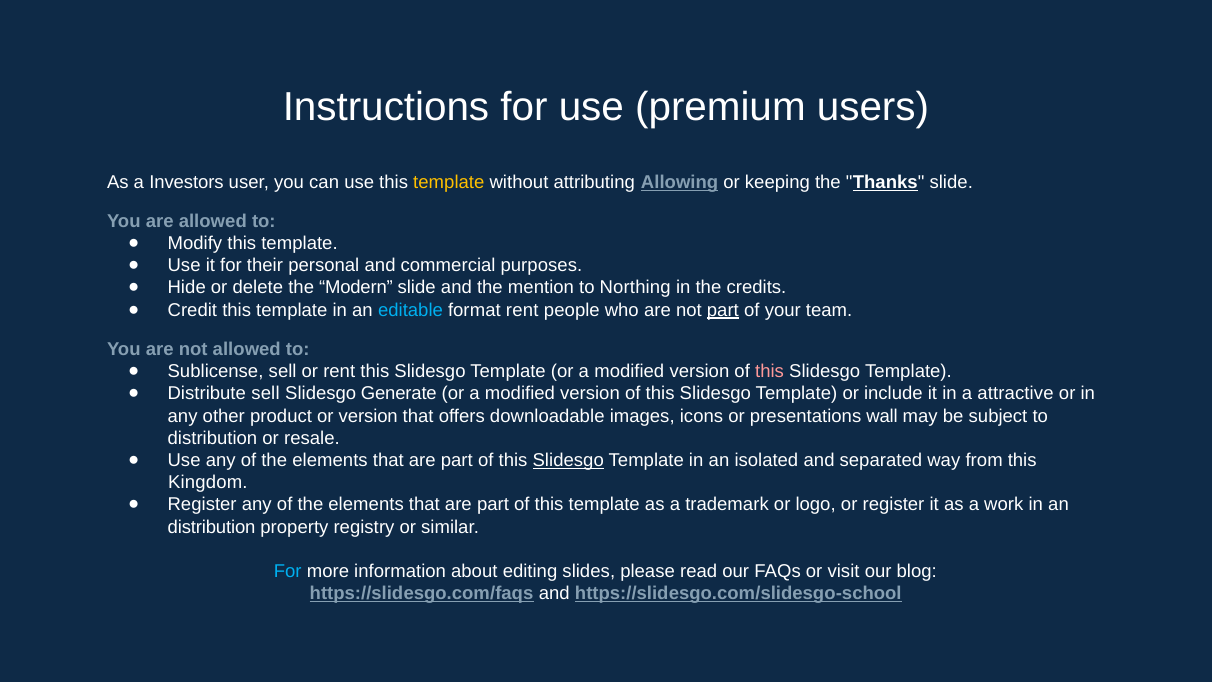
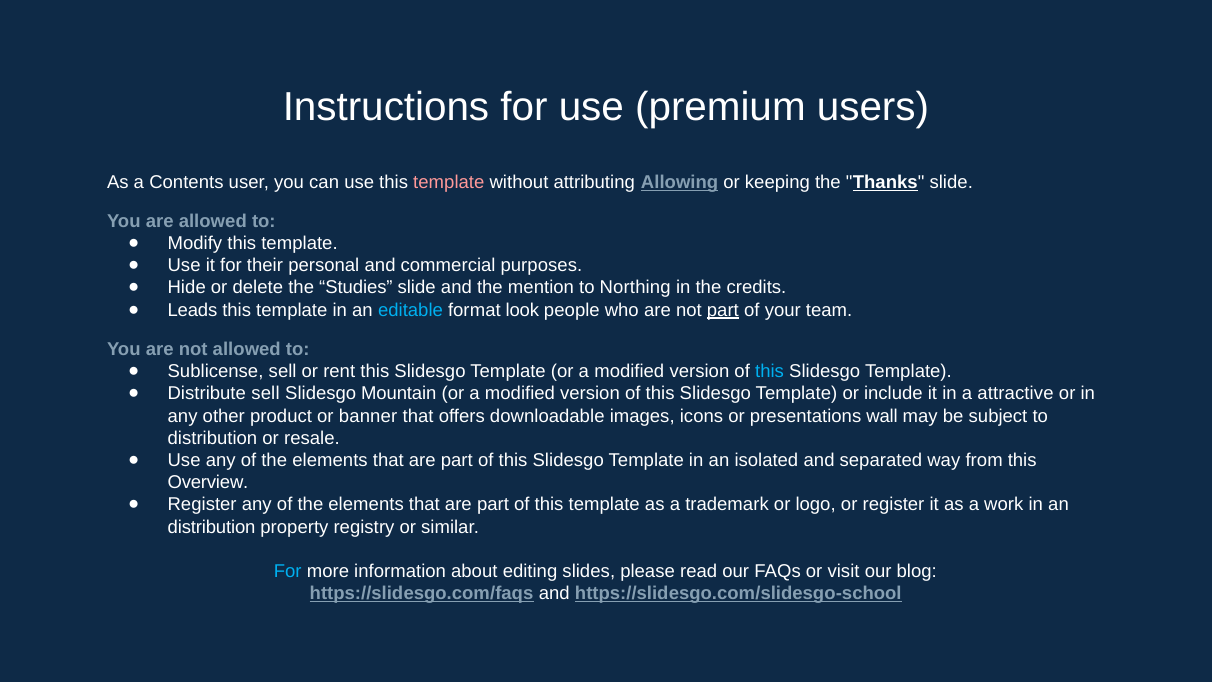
Investors: Investors -> Contents
template at (449, 182) colour: yellow -> pink
Modern: Modern -> Studies
Credit: Credit -> Leads
format rent: rent -> look
this at (770, 371) colour: pink -> light blue
Generate: Generate -> Mountain
or version: version -> banner
Slidesgo at (568, 460) underline: present -> none
Kingdom: Kingdom -> Overview
